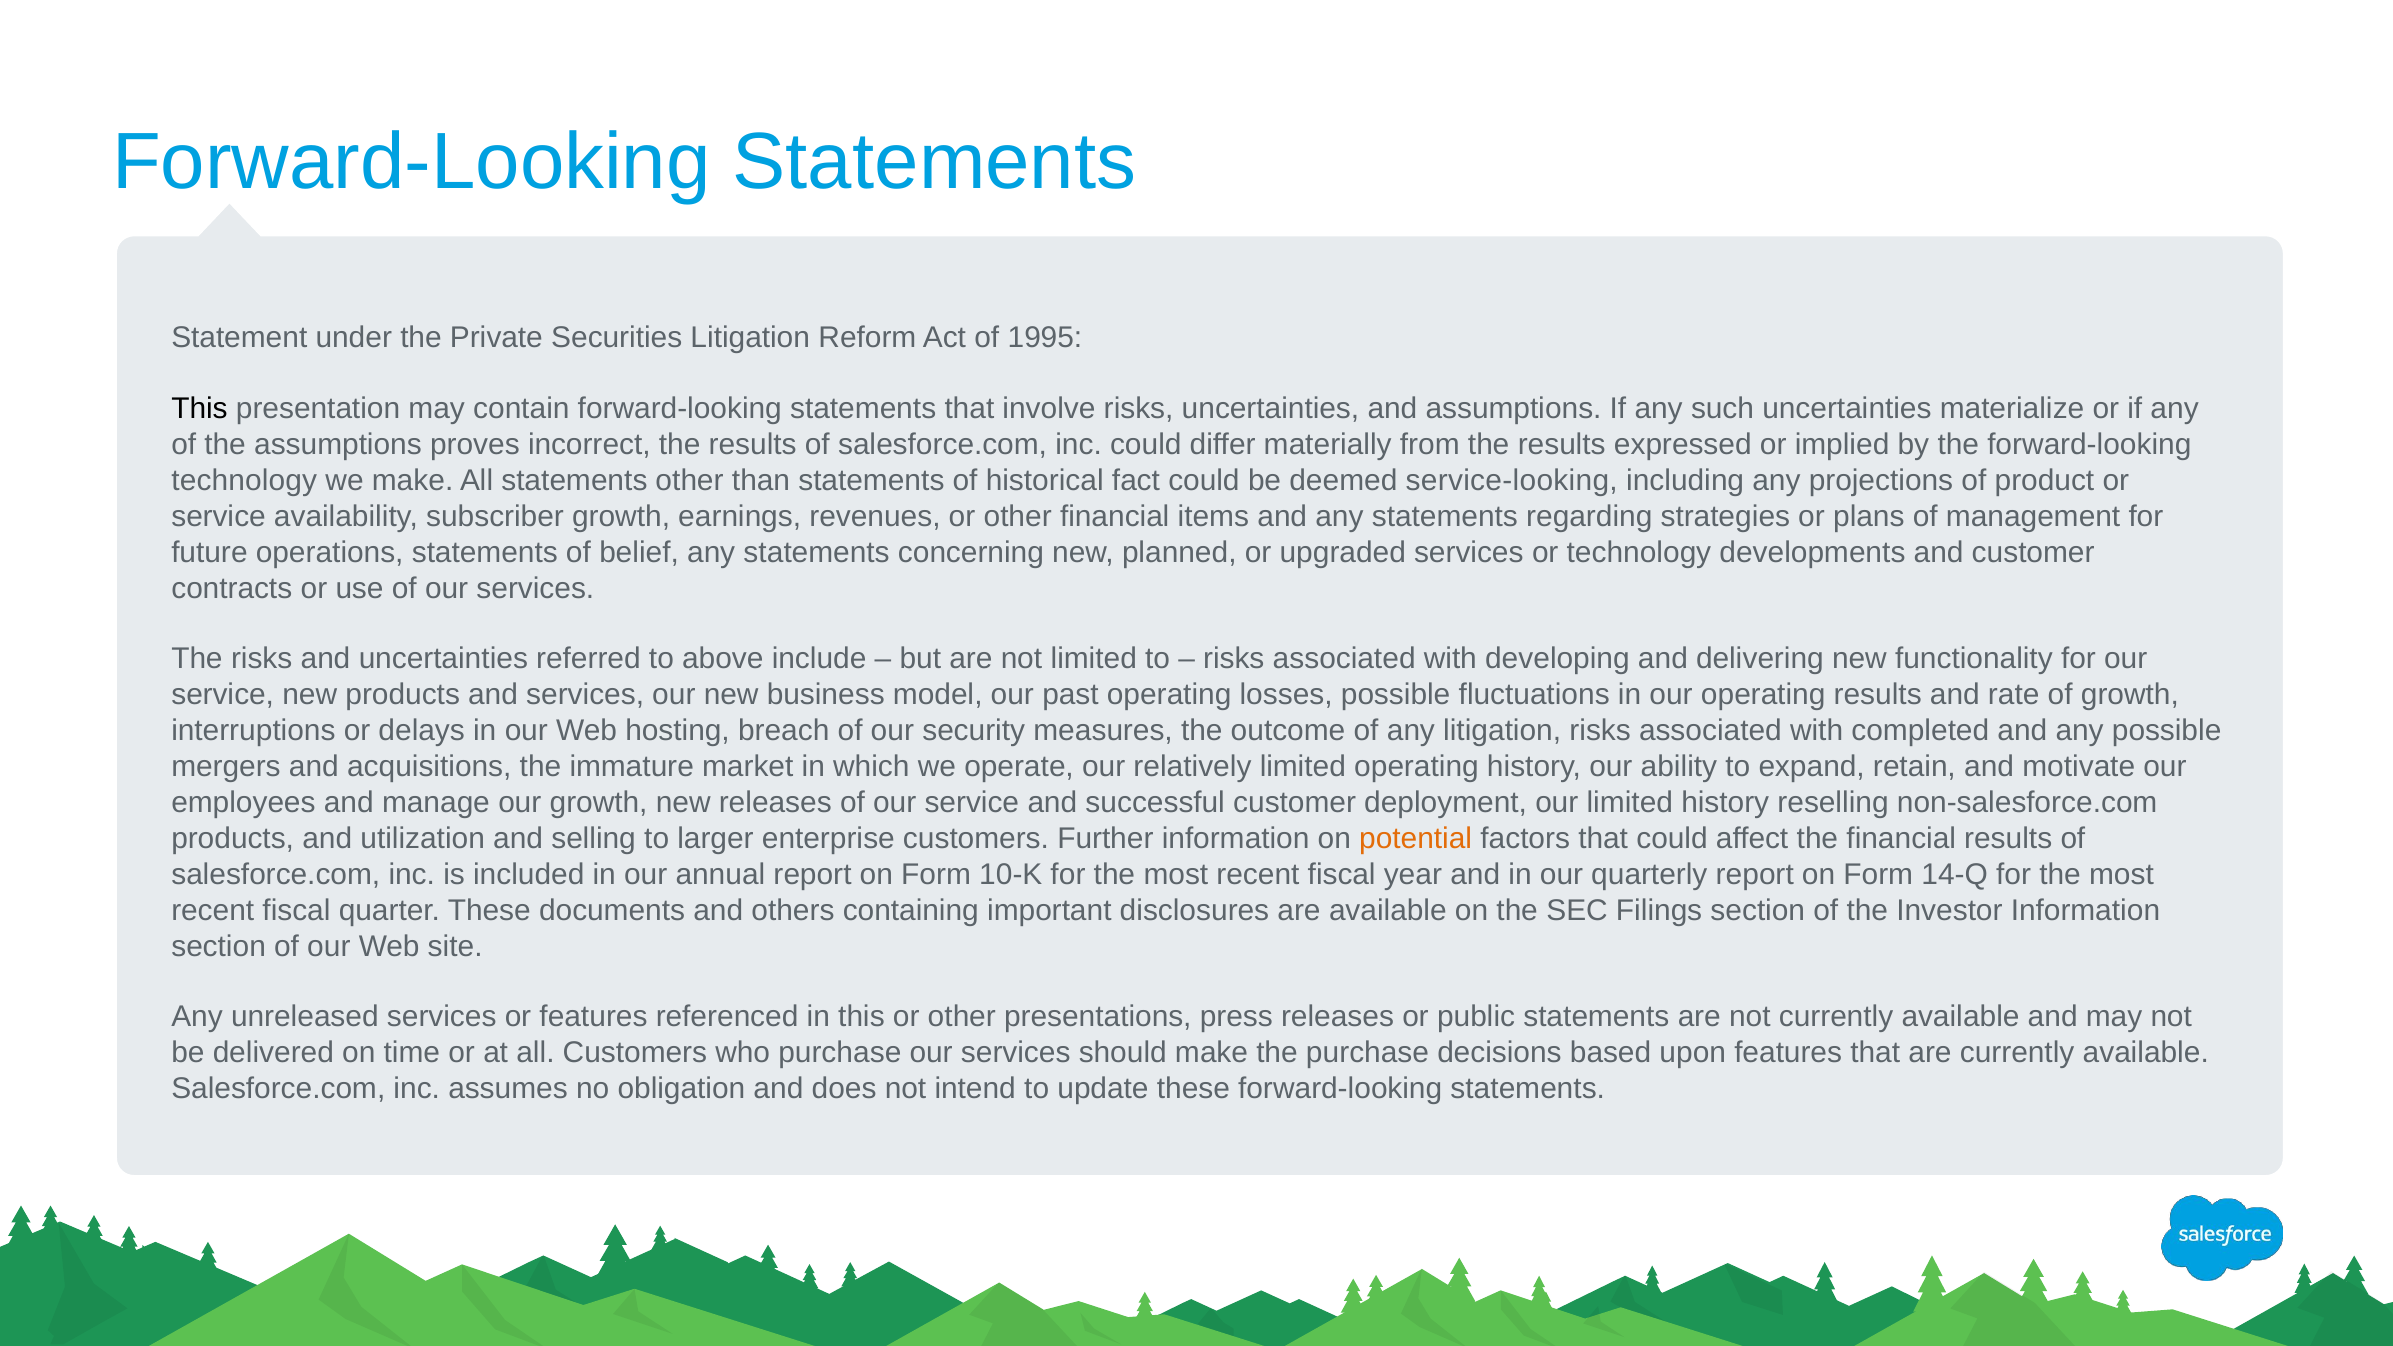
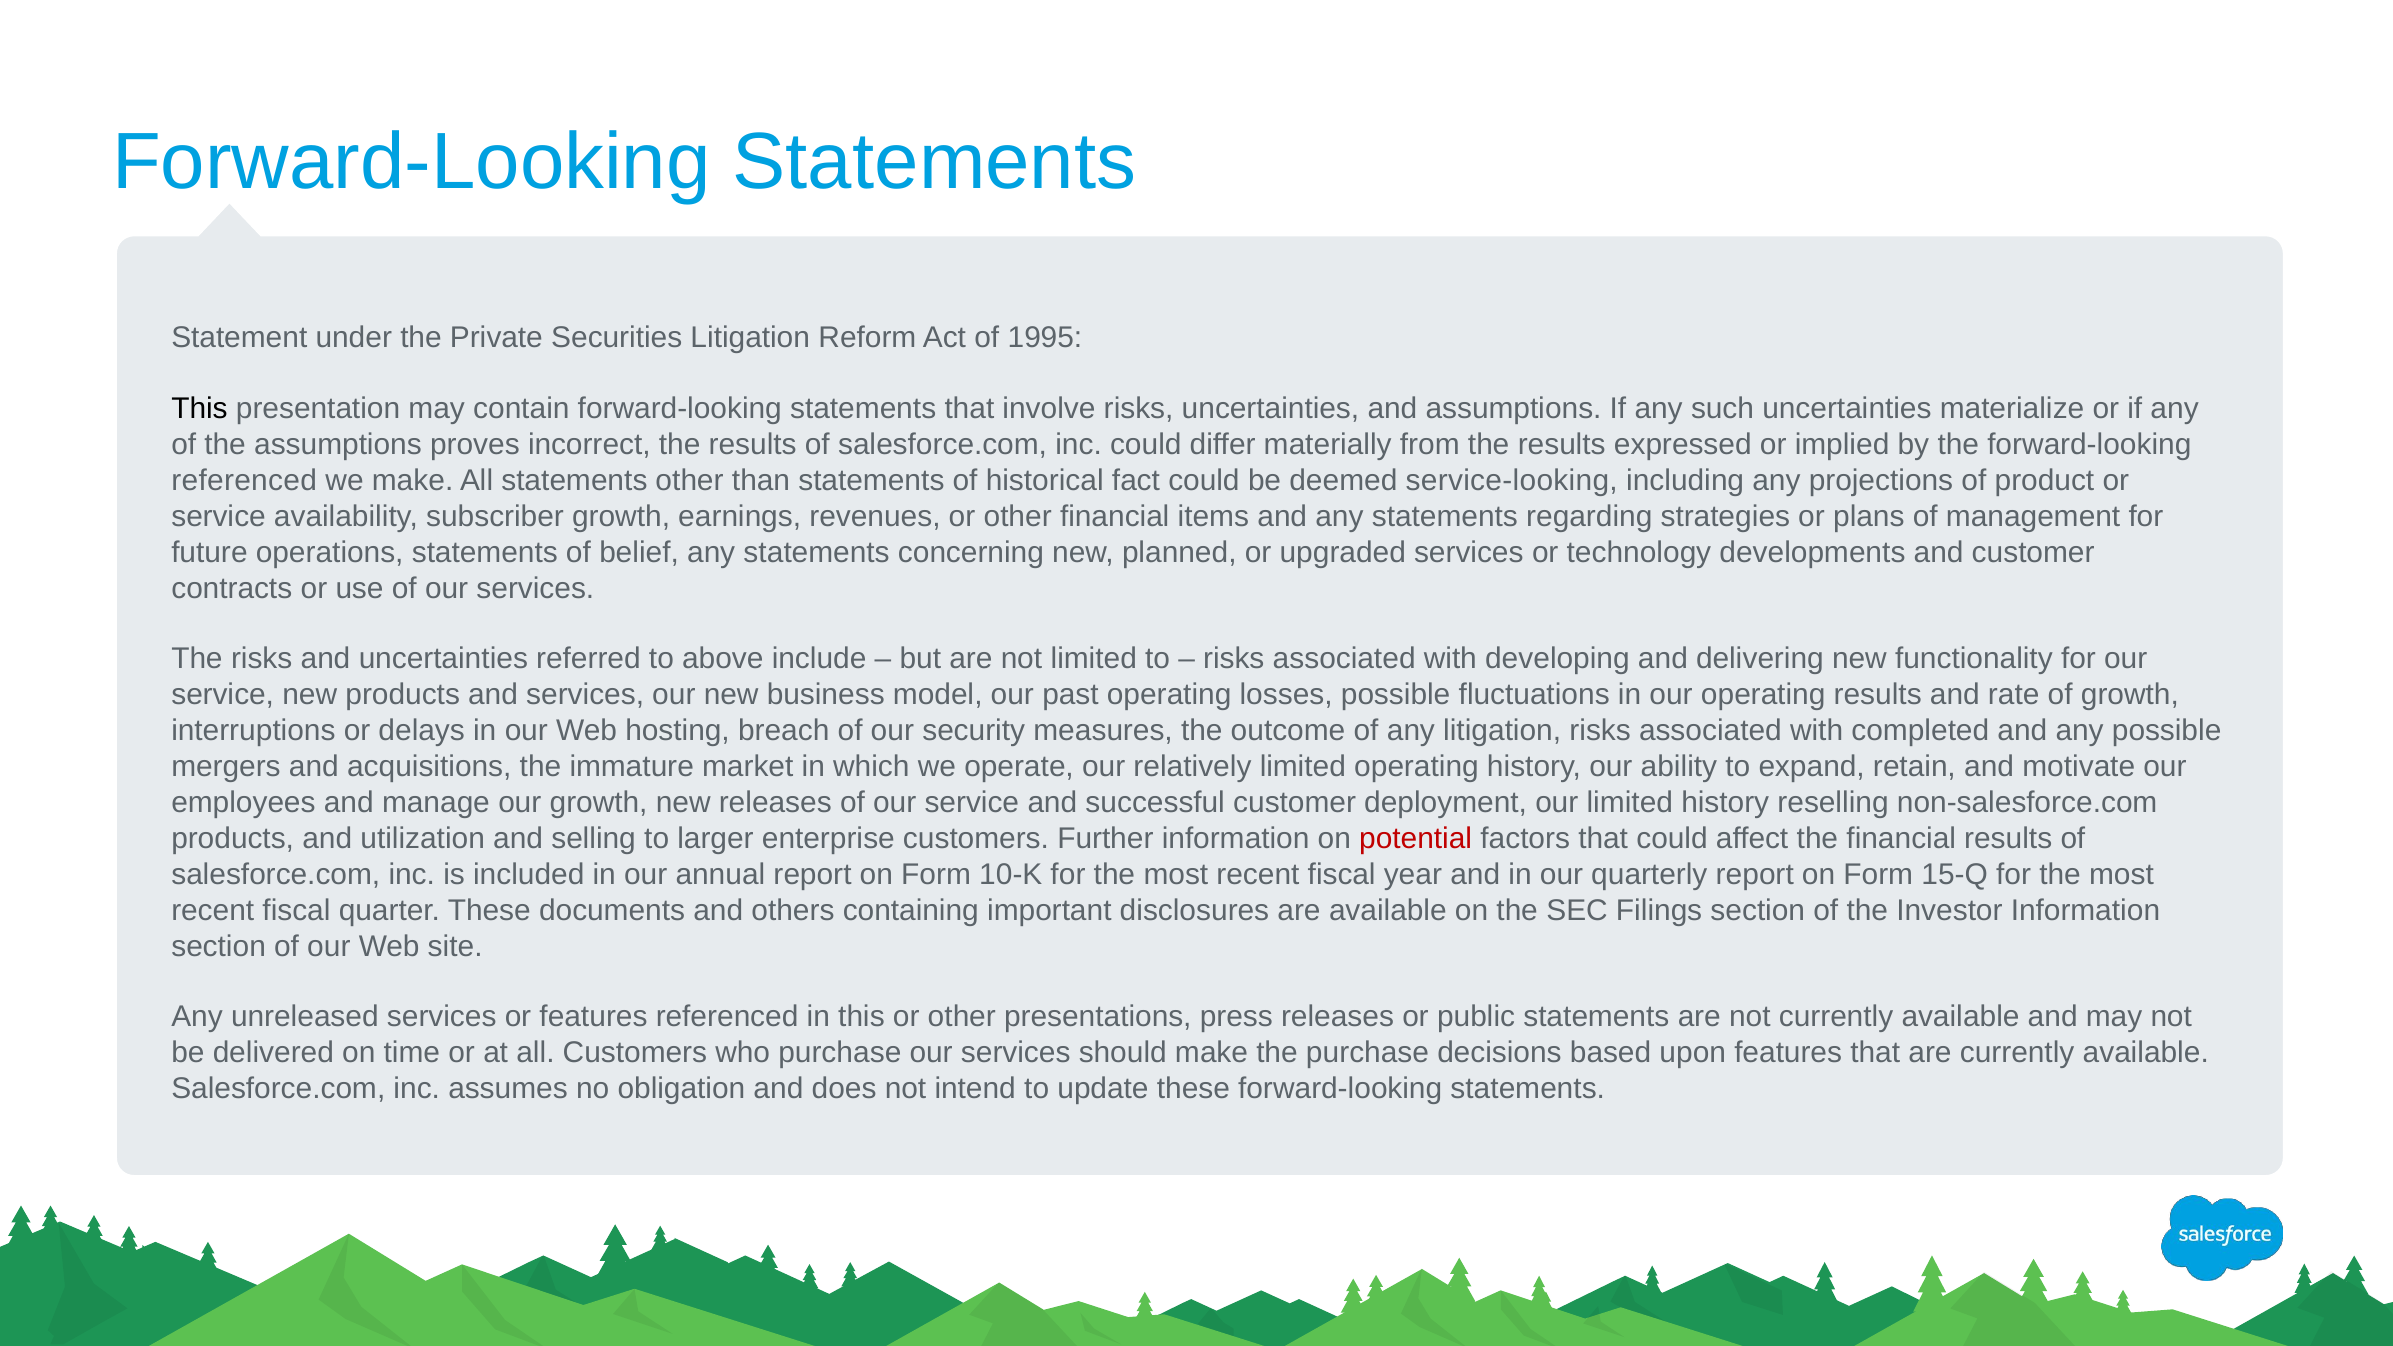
technology at (244, 481): technology -> referenced
potential colour: orange -> red
14-Q: 14-Q -> 15-Q
